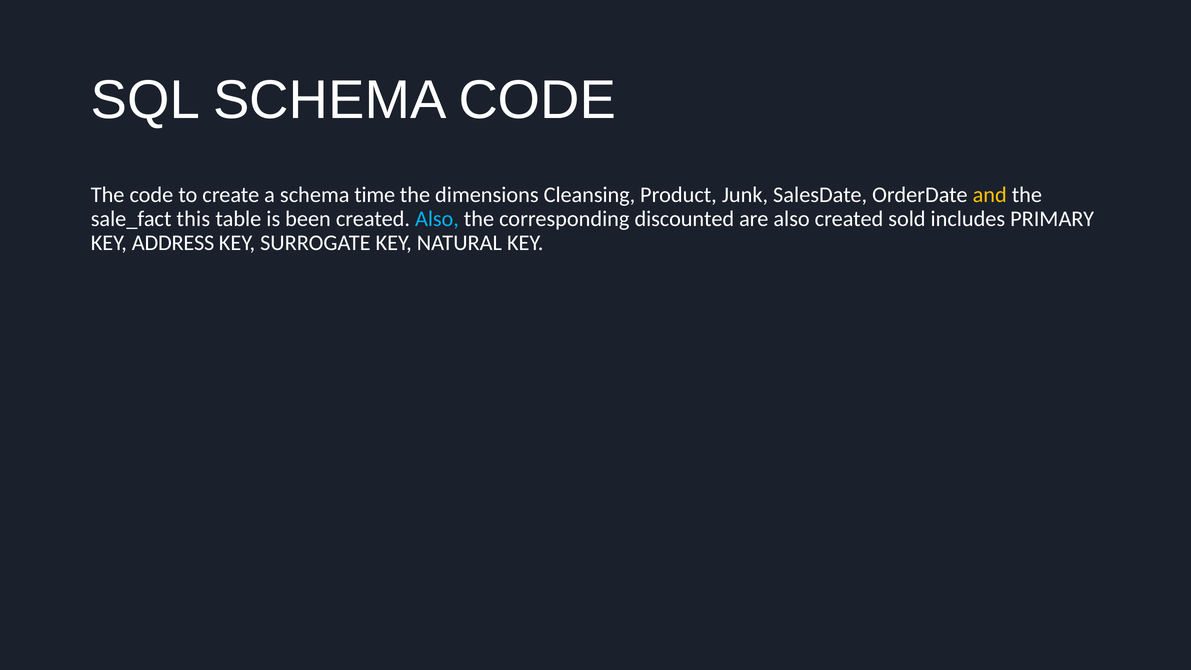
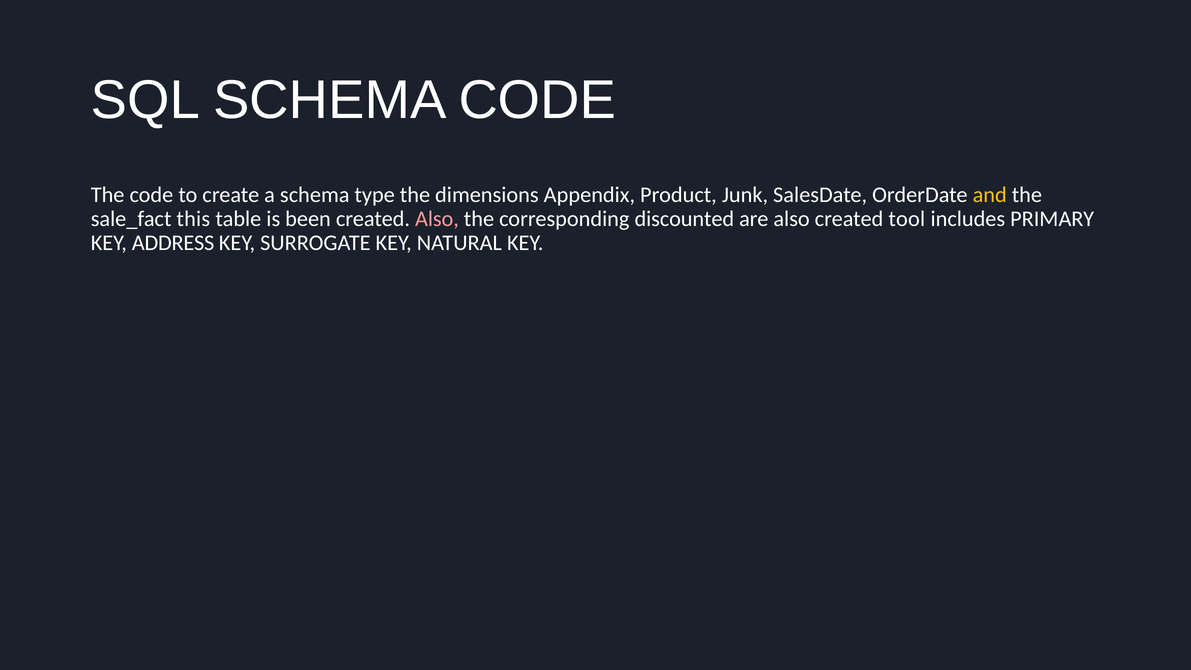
time: time -> type
Cleansing: Cleansing -> Appendix
Also at (437, 219) colour: light blue -> pink
sold: sold -> tool
